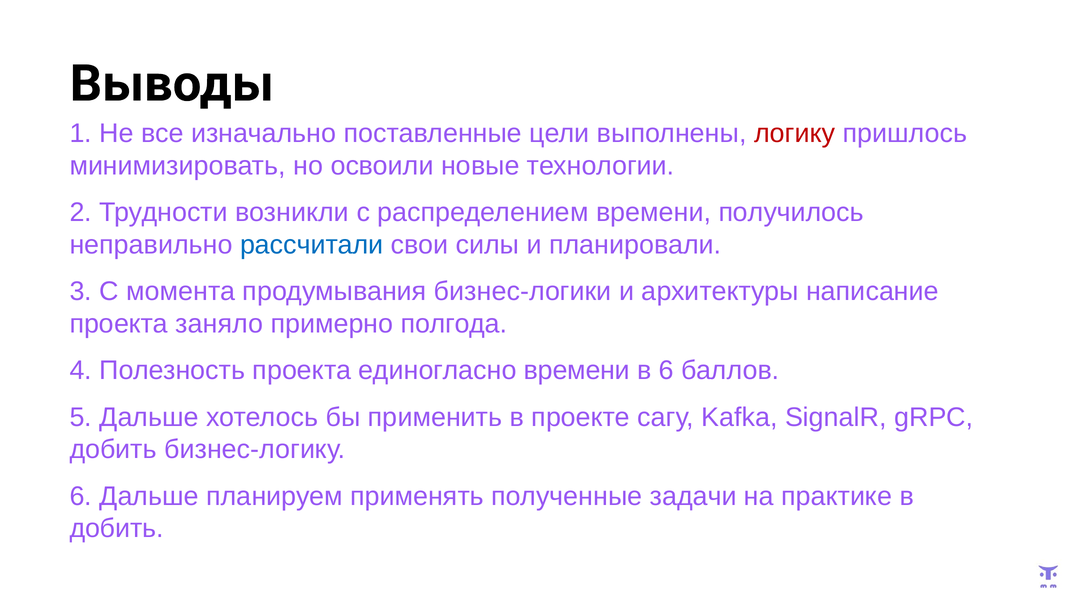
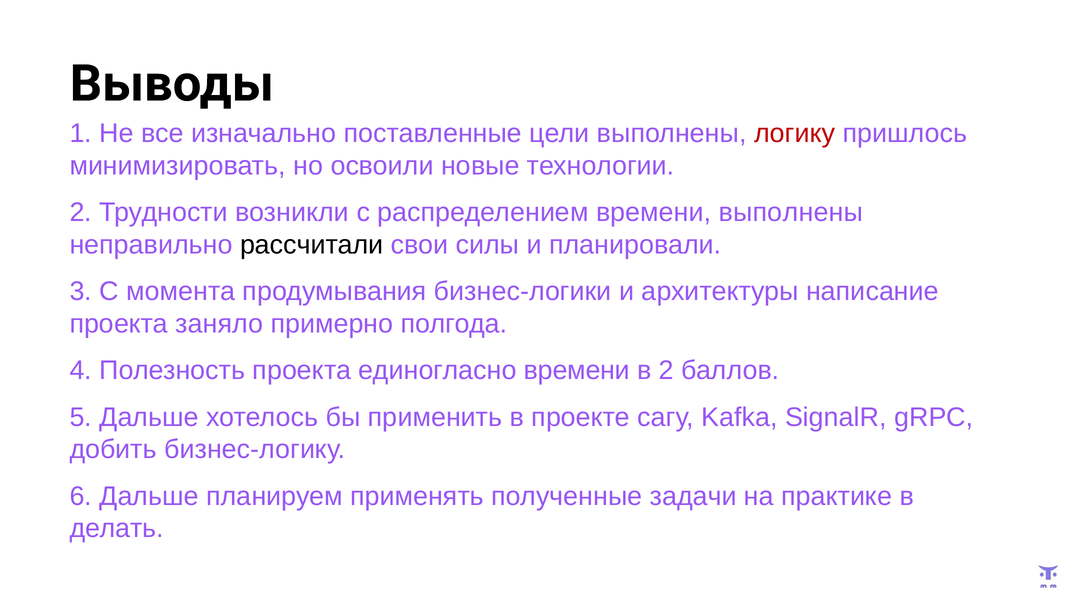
времени получилось: получилось -> выполнены
рассчитали colour: blue -> black
в 6: 6 -> 2
добить at (117, 528): добить -> делать
